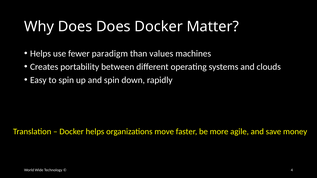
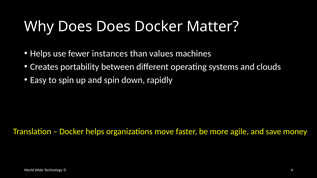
paradigm: paradigm -> instances
